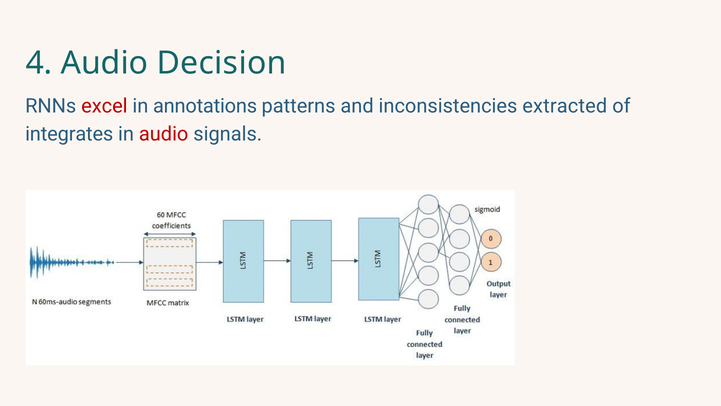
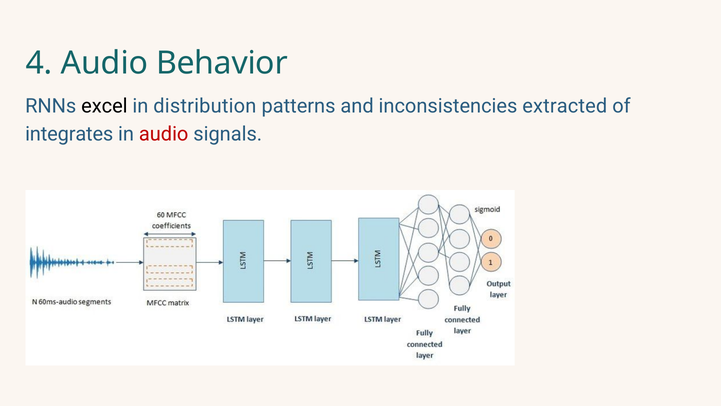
Decision: Decision -> Behavior
excel colour: red -> black
annotations: annotations -> distribution
